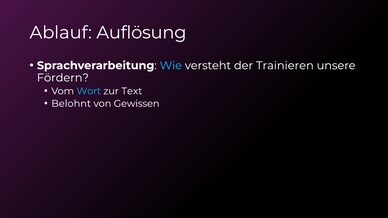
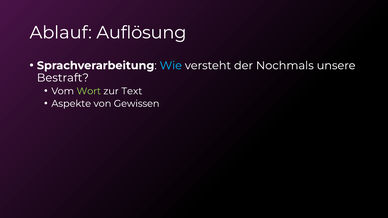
Trainieren: Trainieren -> Nochmals
Fördern: Fördern -> Bestraft
Wort colour: light blue -> light green
Belohnt: Belohnt -> Aspekte
